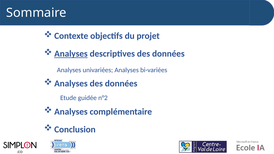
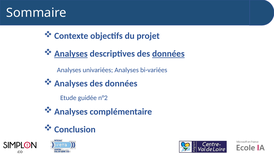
données at (168, 54) underline: none -> present
